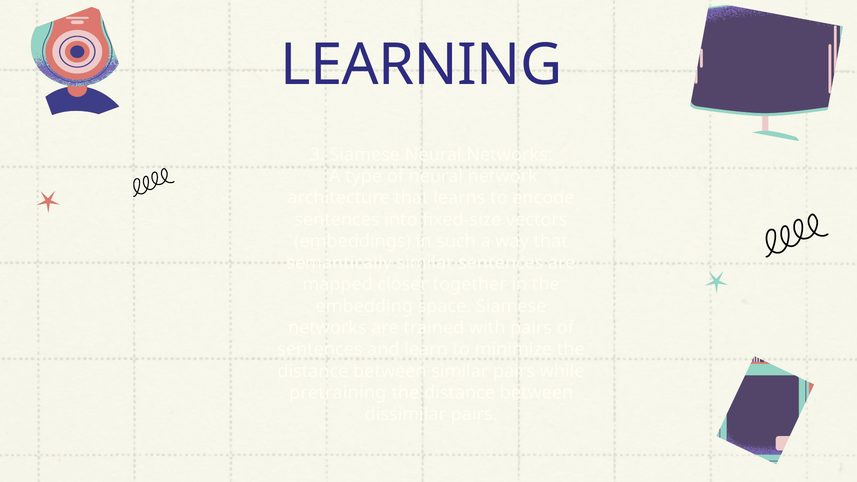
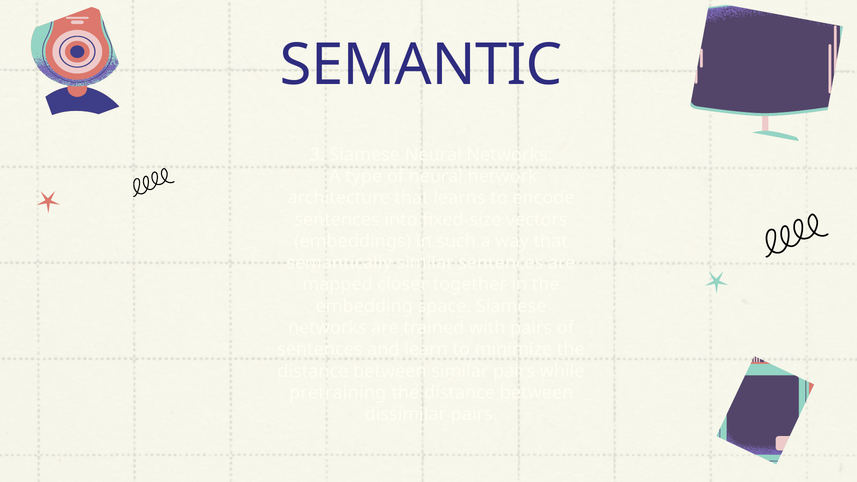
LEARNING: LEARNING -> SEMANTIC
